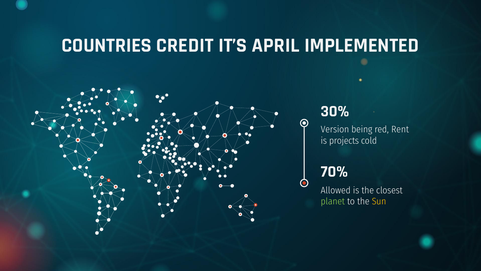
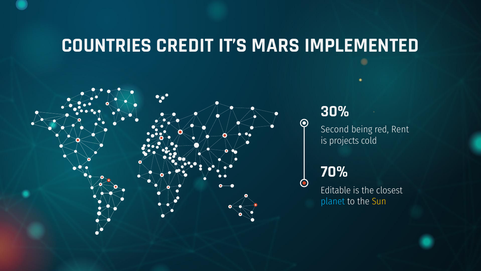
APRIL: APRIL -> MARS
Version: Version -> Second
Allowed: Allowed -> Editable
planet colour: light green -> light blue
